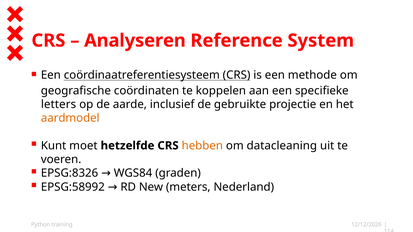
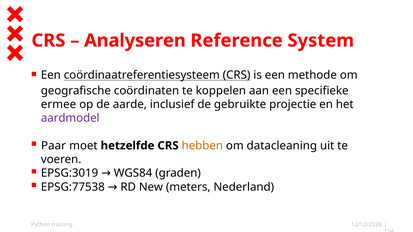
letters: letters -> ermee
aardmodel colour: orange -> purple
Kunt: Kunt -> Paar
EPSG:8326: EPSG:8326 -> EPSG:3019
EPSG:58992: EPSG:58992 -> EPSG:77538
